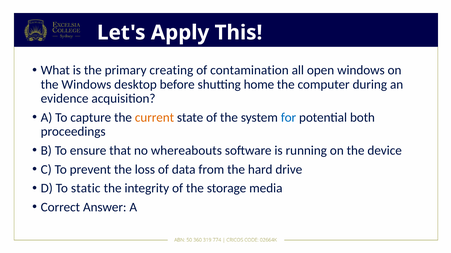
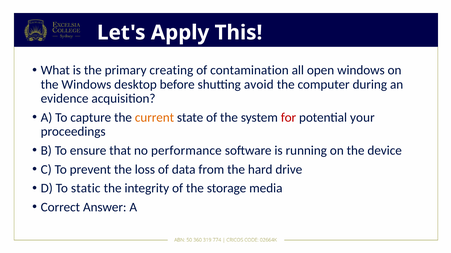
home: home -> avoid
for colour: blue -> red
both: both -> your
whereabouts: whereabouts -> performance
